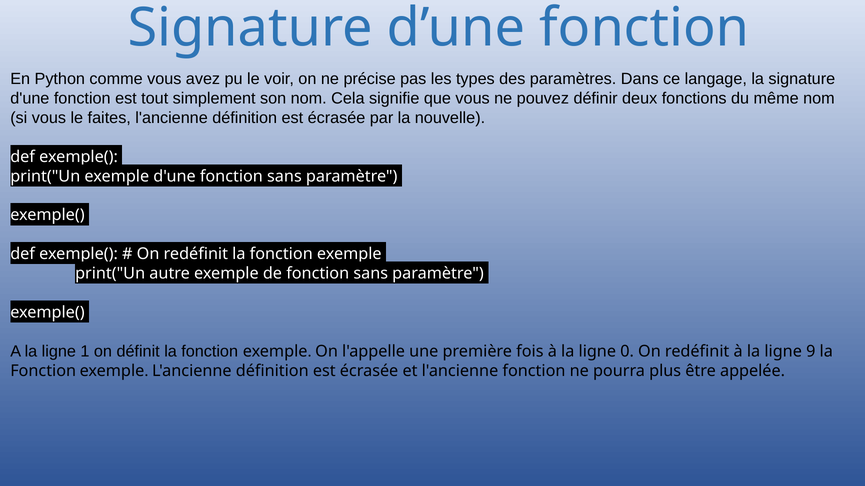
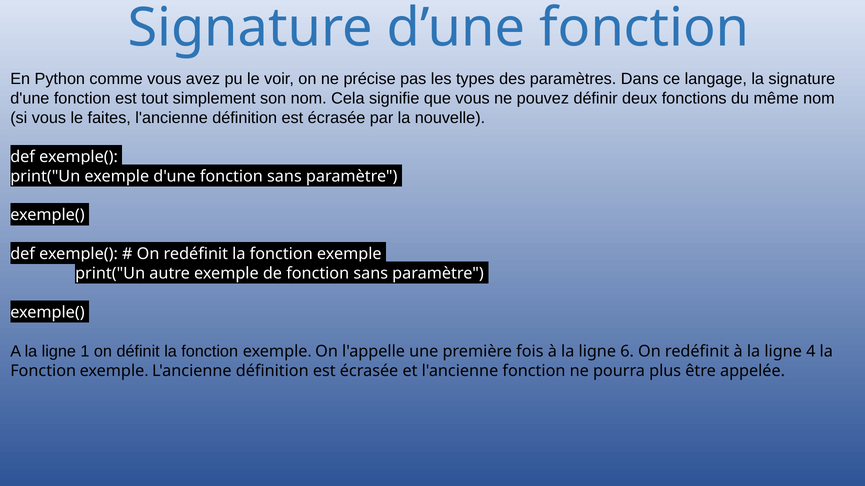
0: 0 -> 6
9: 9 -> 4
